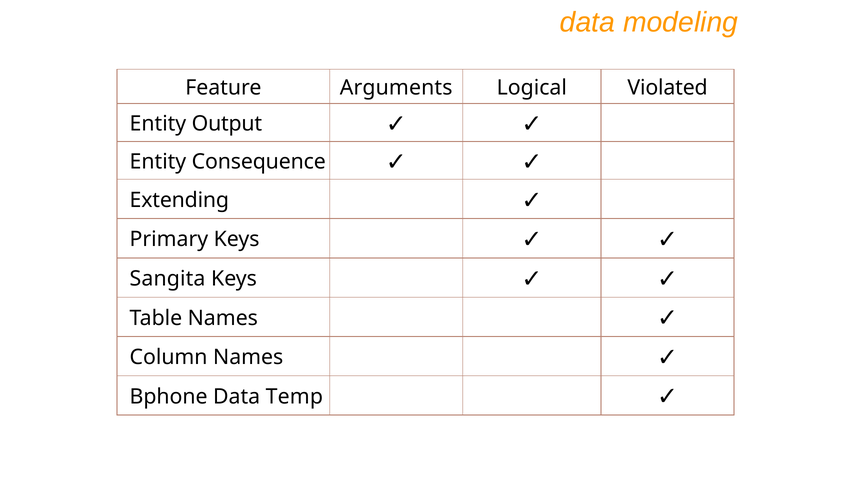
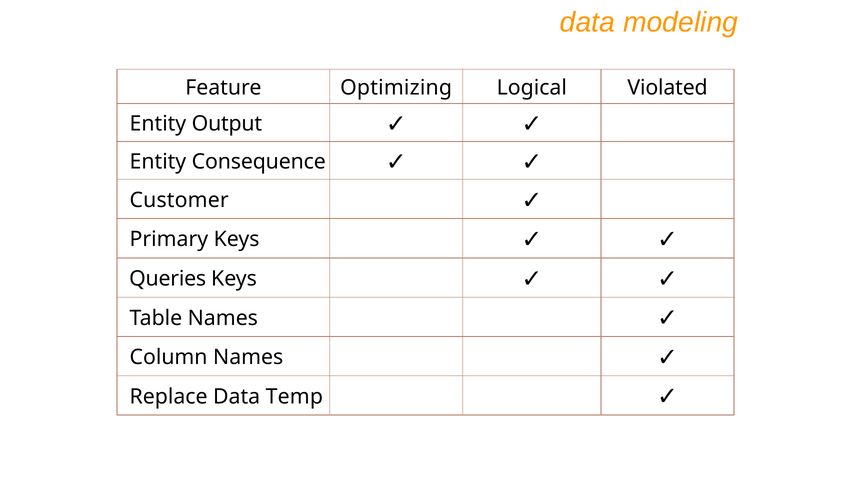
Arguments: Arguments -> Optimizing
Extending: Extending -> Customer
Sangita: Sangita -> Queries
Bphone: Bphone -> Replace
